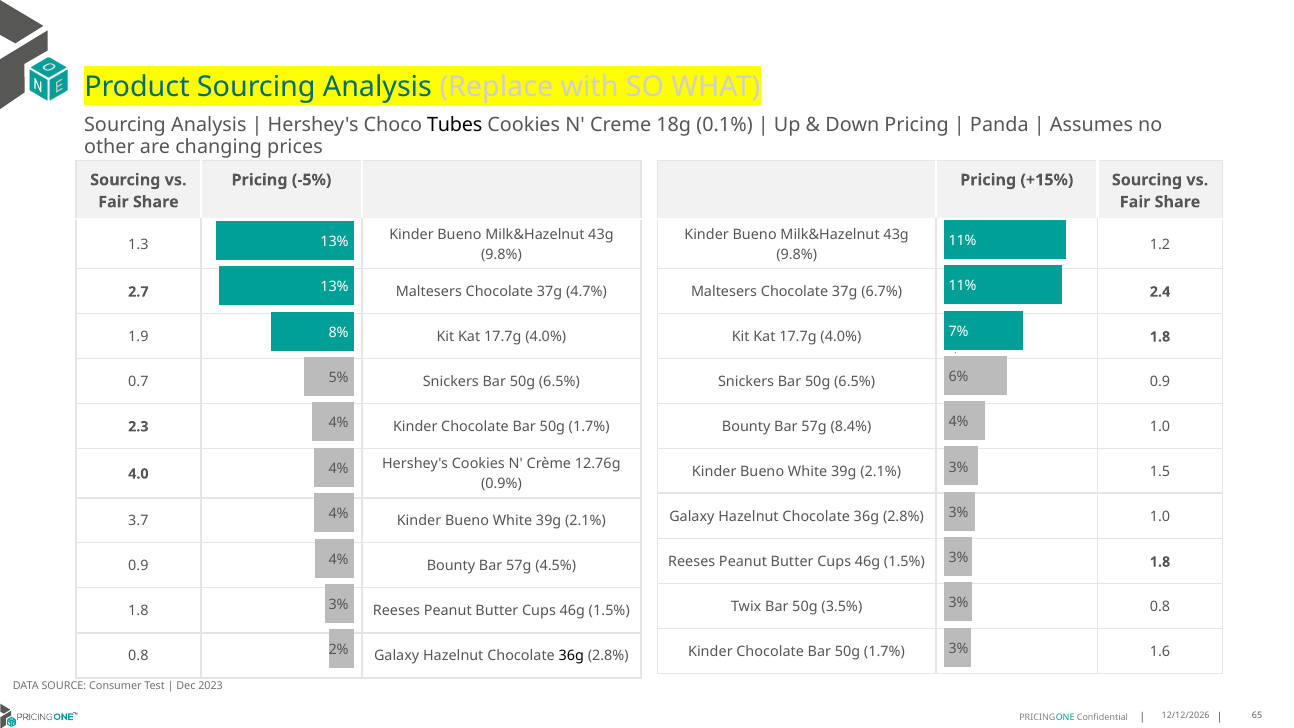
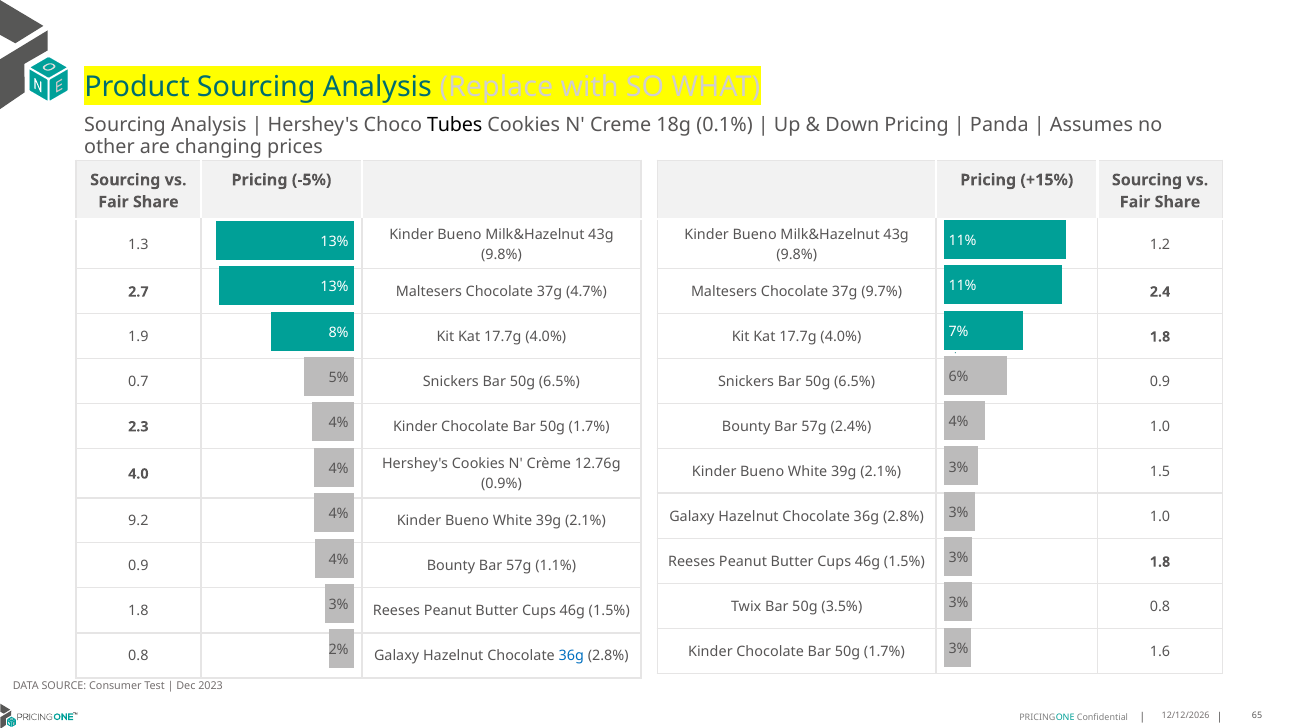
6.7%: 6.7% -> 9.7%
8.4%: 8.4% -> 2.4%
3.7: 3.7 -> 9.2
4.5%: 4.5% -> 1.1%
36g at (571, 656) colour: black -> blue
